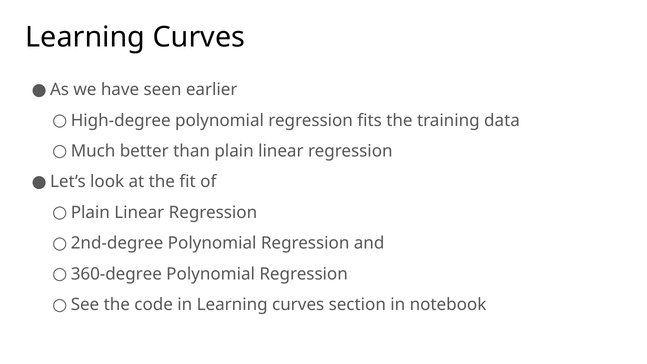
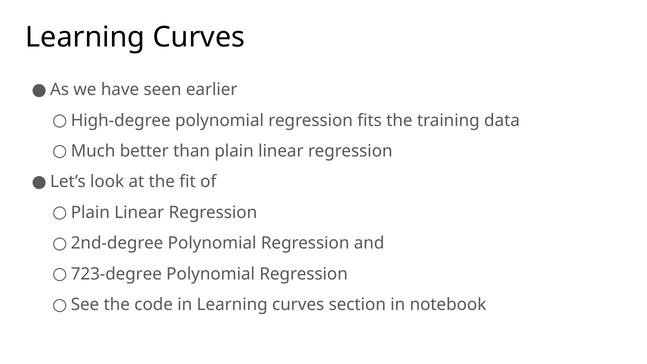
360-degree: 360-degree -> 723-degree
